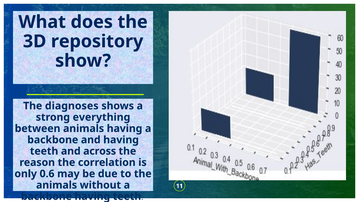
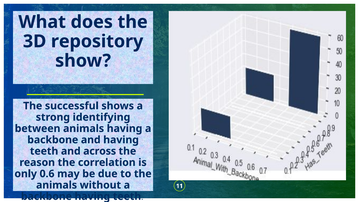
diagnoses: diagnoses -> successful
everything: everything -> identifying
